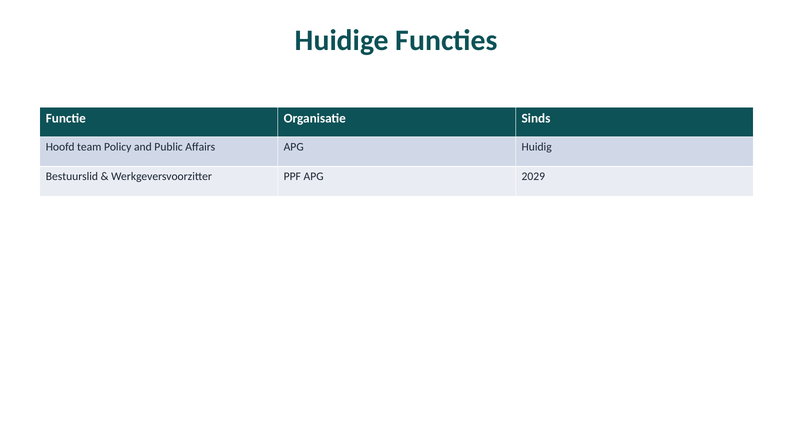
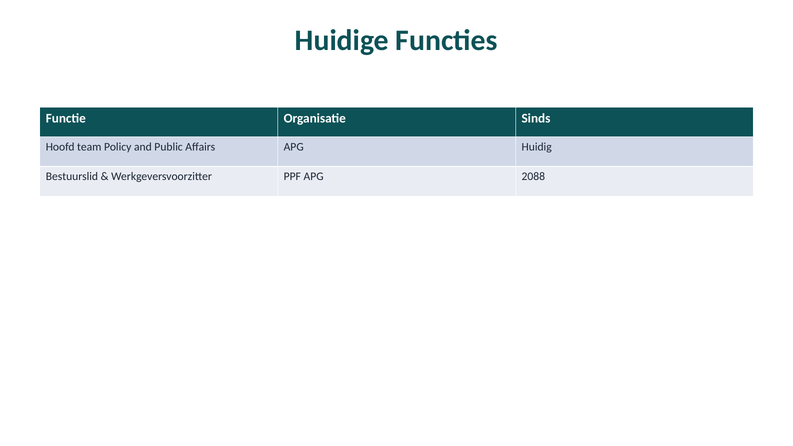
2029: 2029 -> 2088
